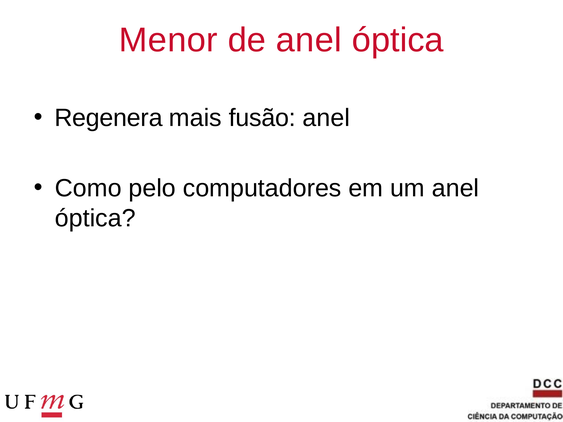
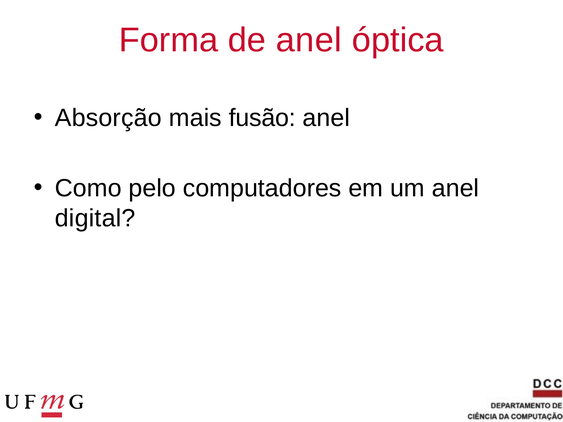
Menor: Menor -> Forma
Regenera: Regenera -> Absorção
óptica at (95, 218): óptica -> digital
